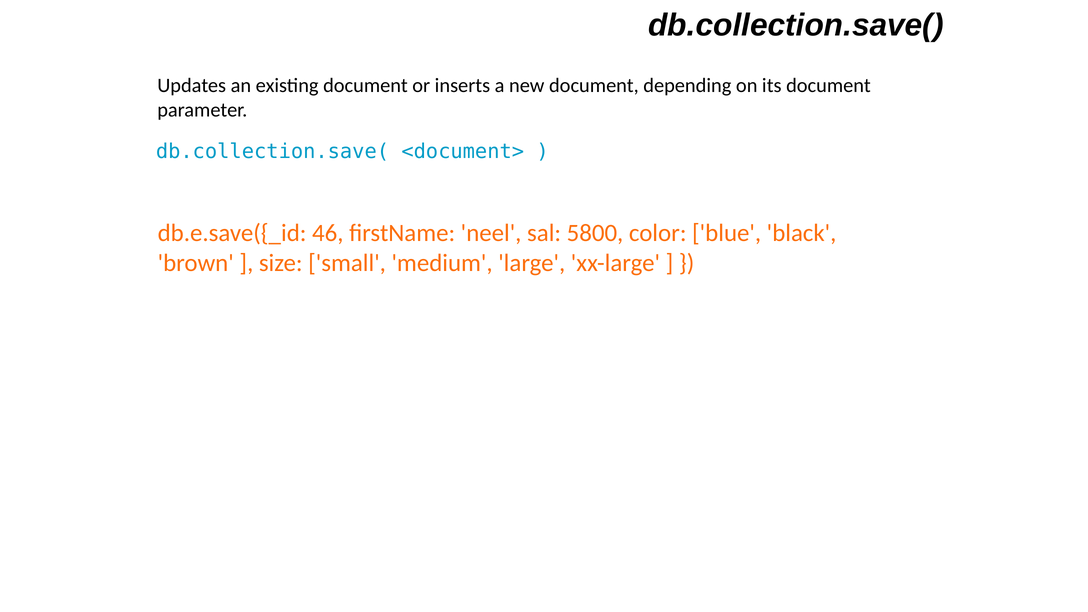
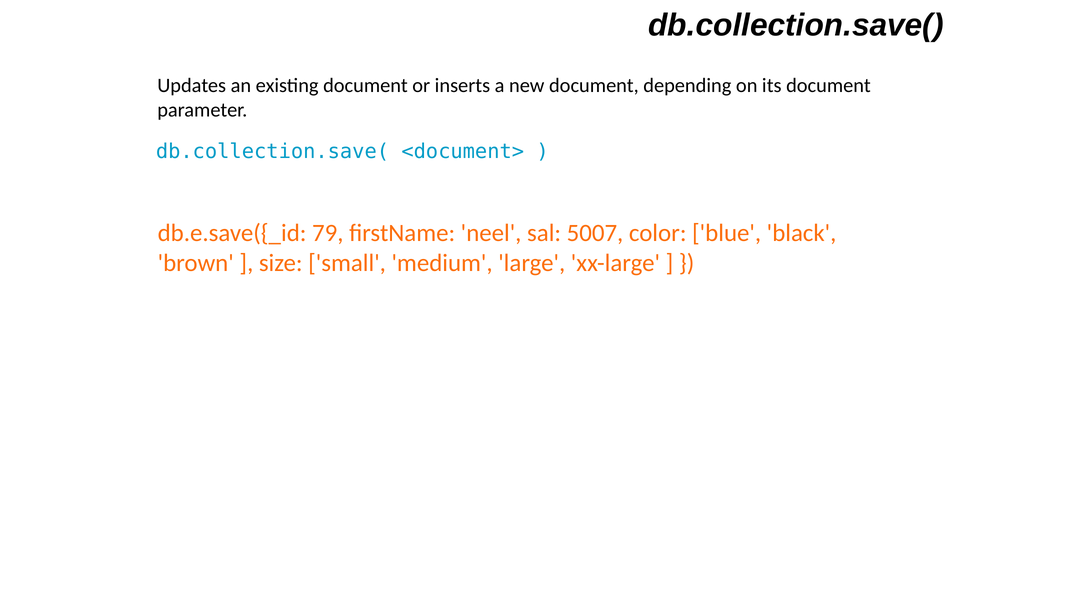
46: 46 -> 79
5800: 5800 -> 5007
